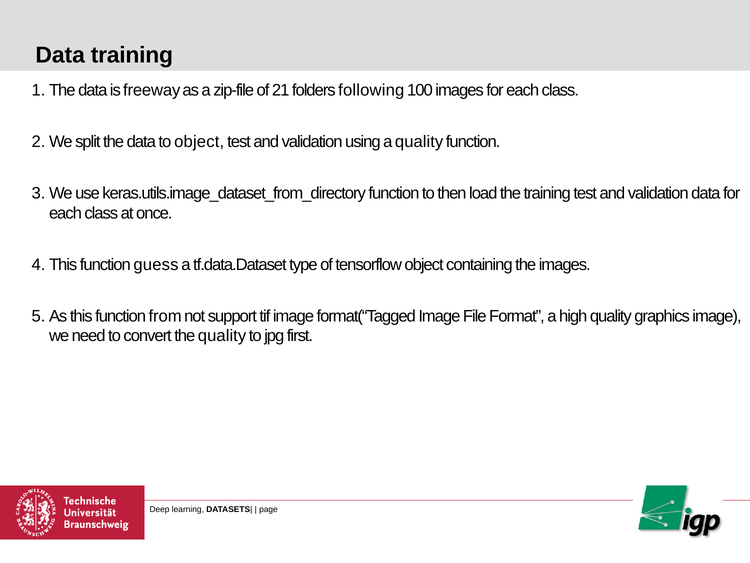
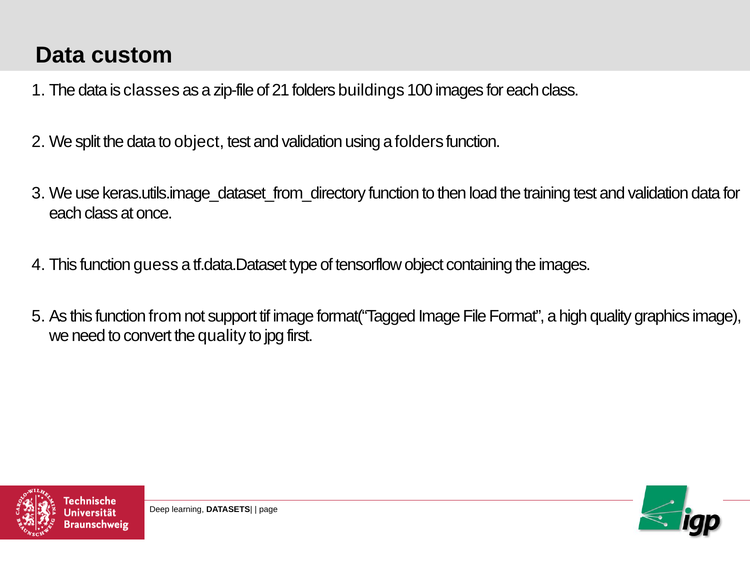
Data training: training -> custom
freeway: freeway -> classes
following: following -> buildings
a quality: quality -> folders
